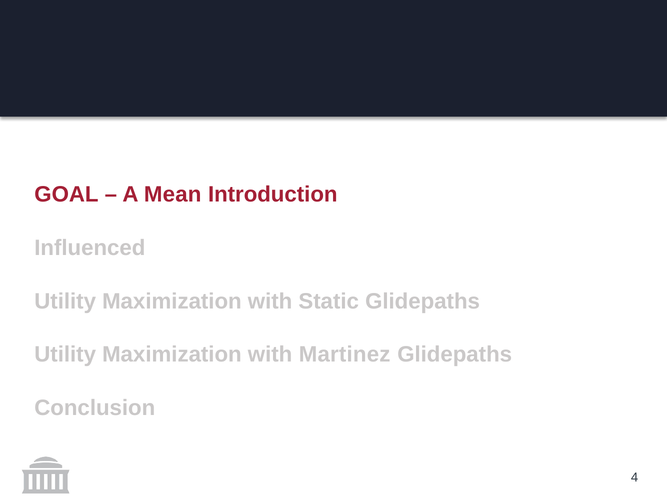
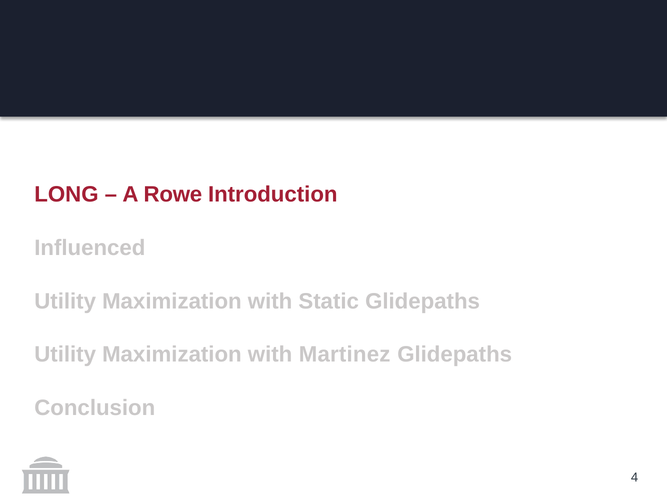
GOAL: GOAL -> LONG
Mean: Mean -> Rowe
